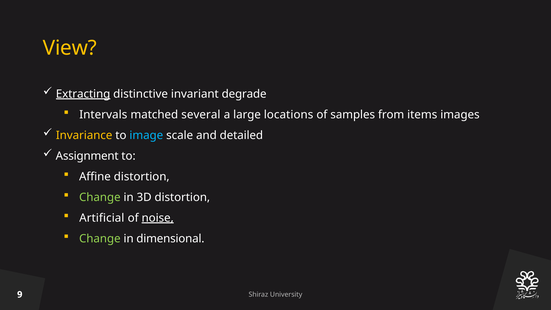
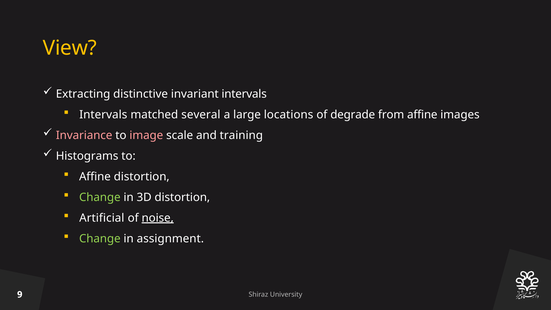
Extracting underline: present -> none
invariant degrade: degrade -> intervals
samples: samples -> degrade
from items: items -> affine
Invariance colour: yellow -> pink
image colour: light blue -> pink
detailed: detailed -> training
Assignment: Assignment -> Histograms
dimensional: dimensional -> assignment
